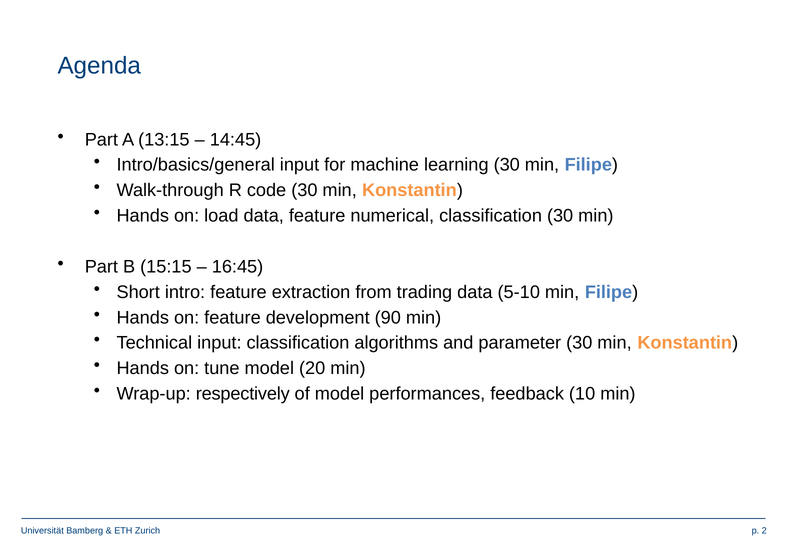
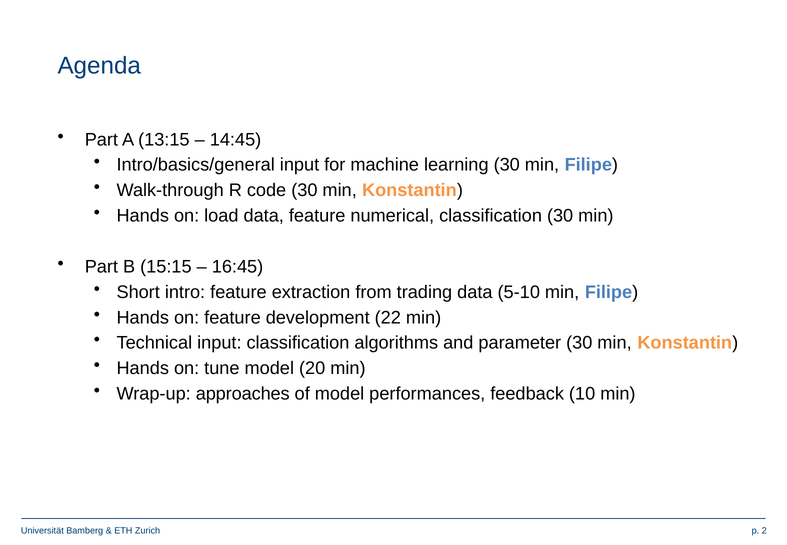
90: 90 -> 22
respectively: respectively -> approaches
